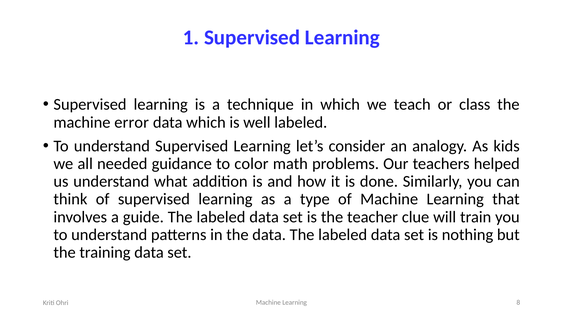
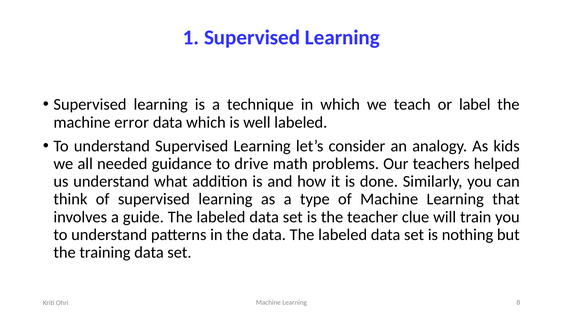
class: class -> label
color: color -> drive
